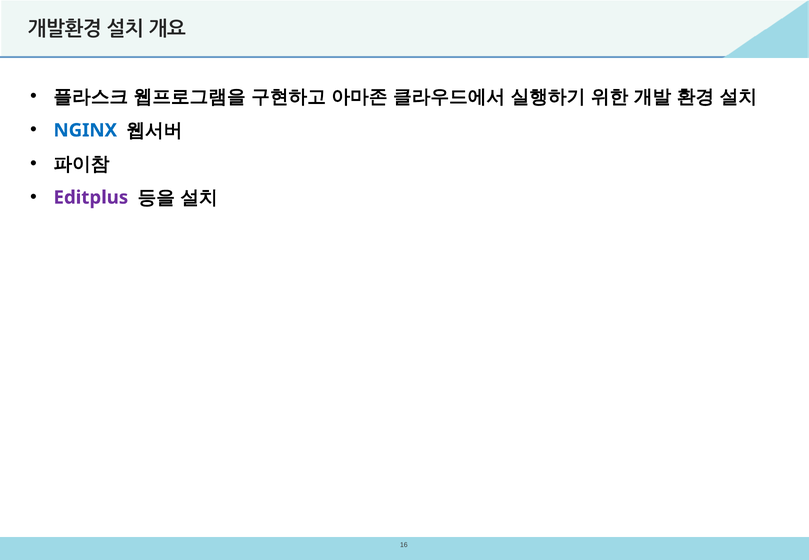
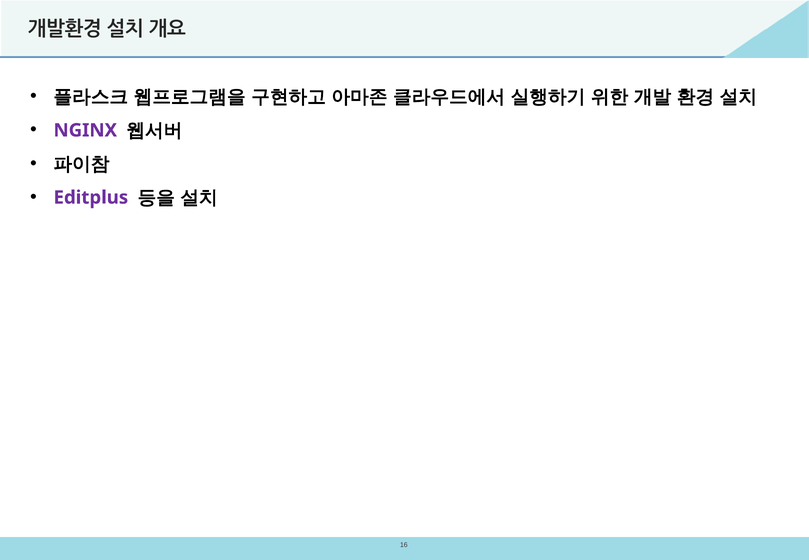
NGINX colour: blue -> purple
